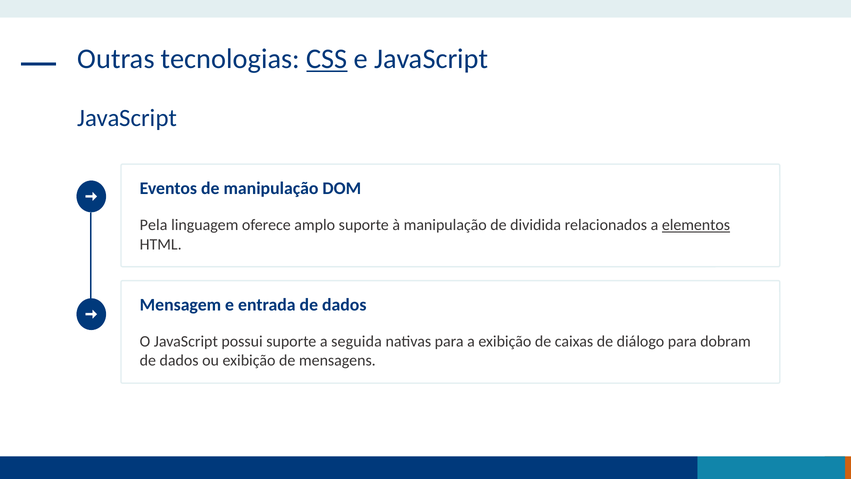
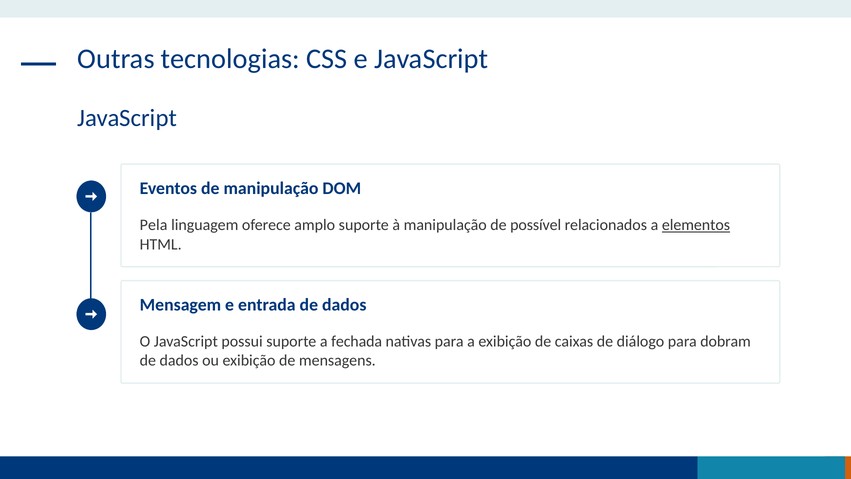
CSS underline: present -> none
dividida: dividida -> possível
seguida: seguida -> fechada
